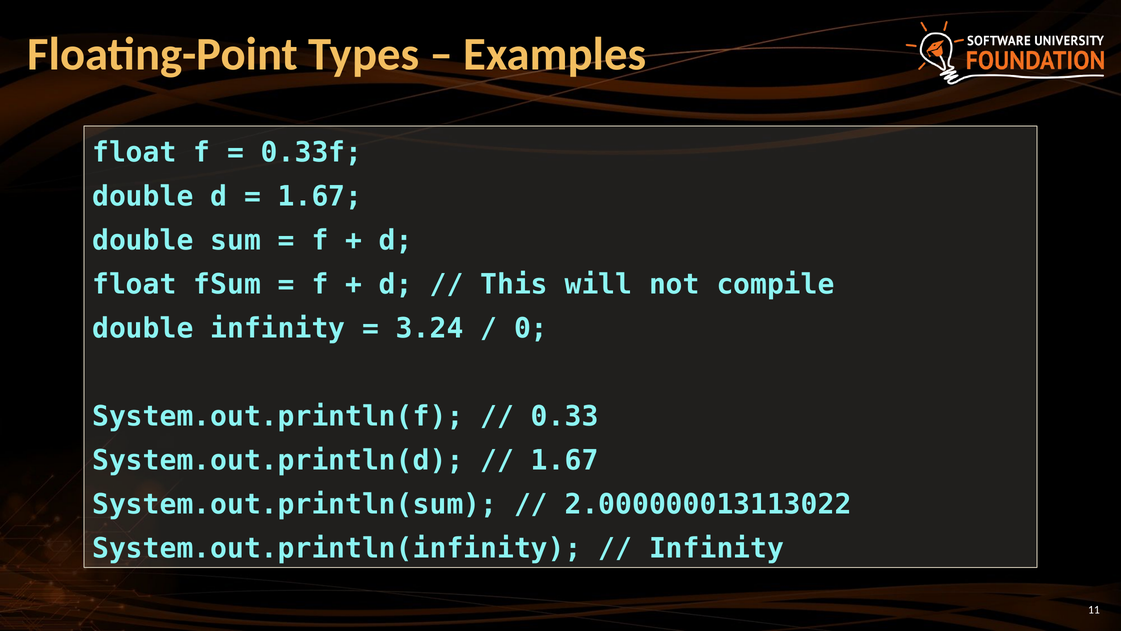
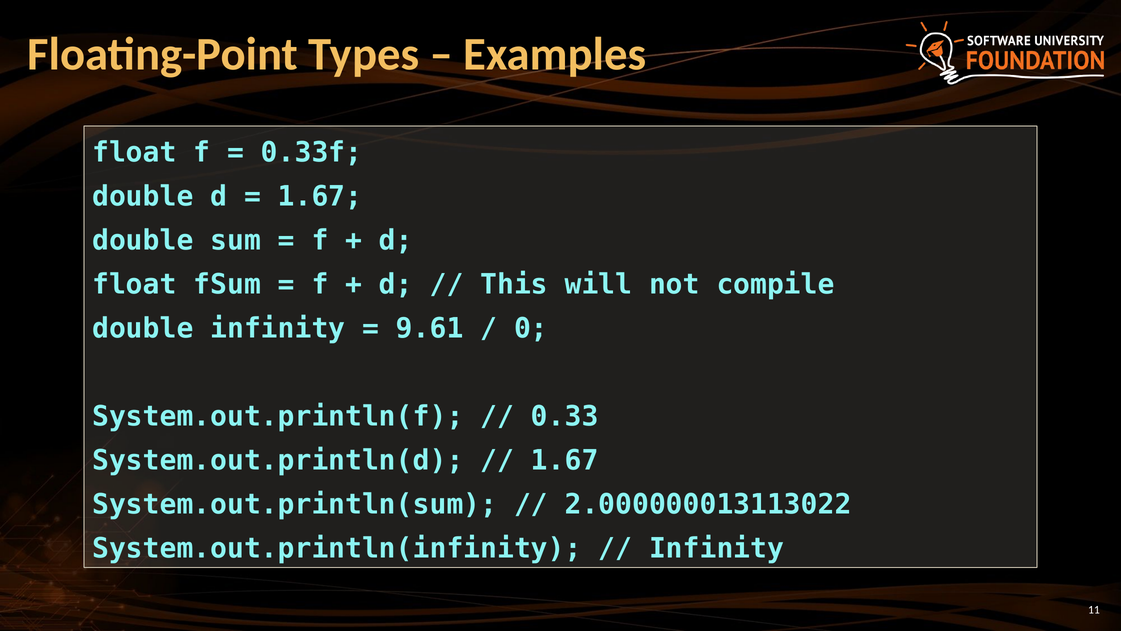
3.24: 3.24 -> 9.61
